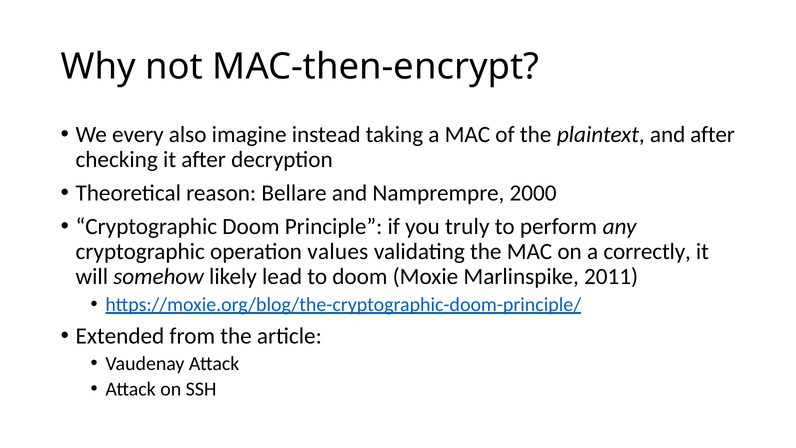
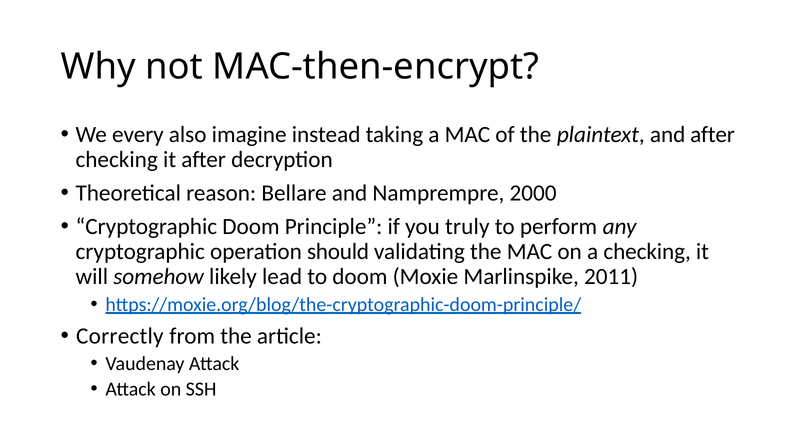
values: values -> should
a correctly: correctly -> checking
Extended: Extended -> Correctly
